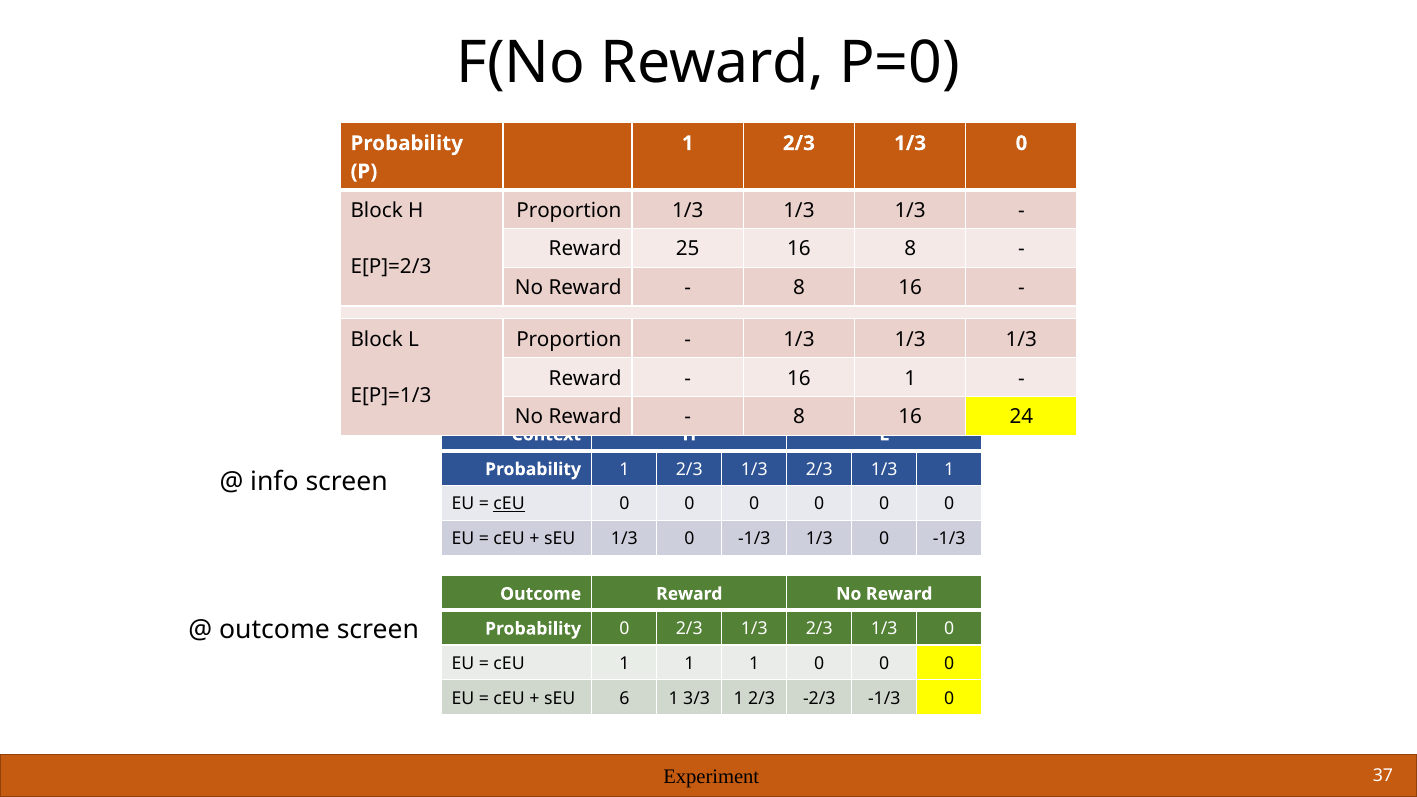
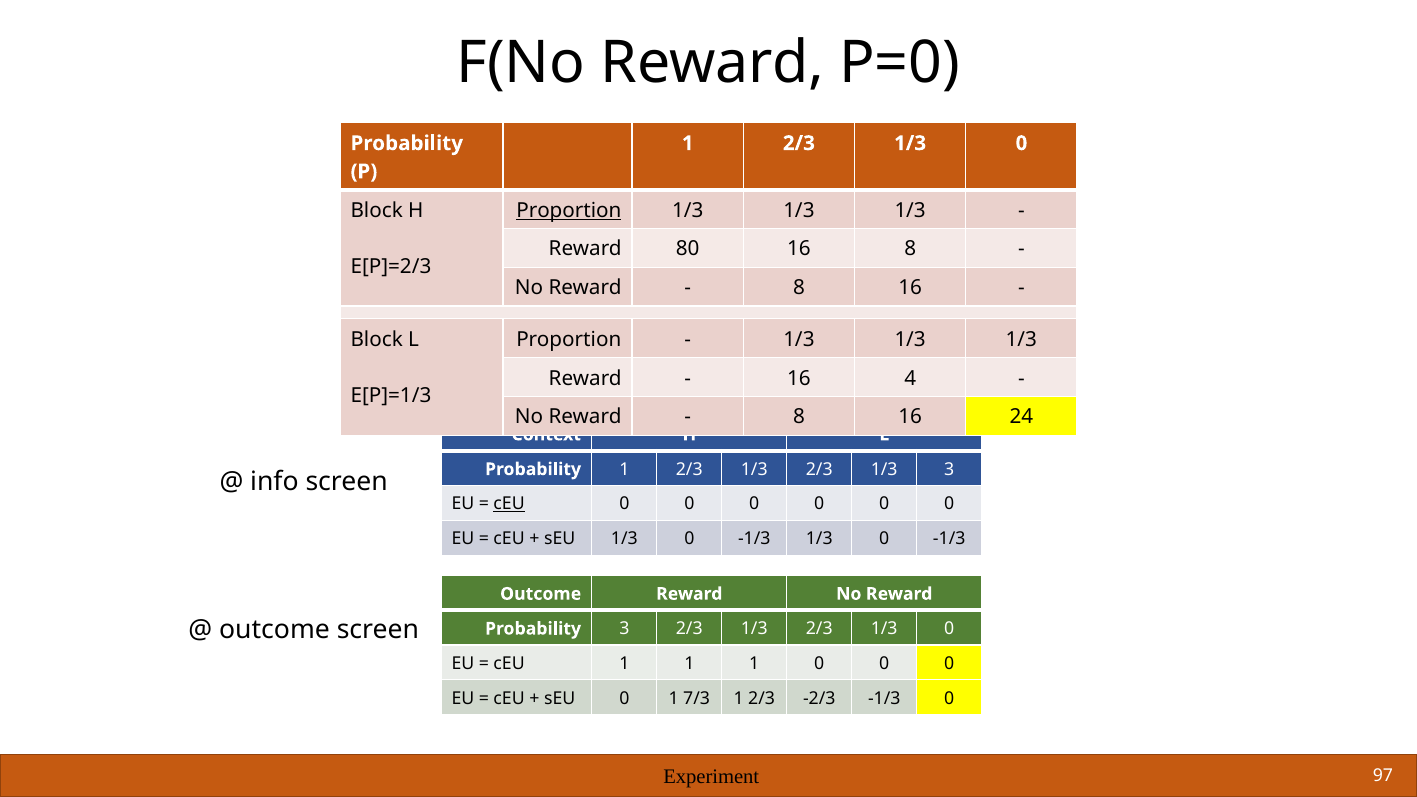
Proportion at (569, 210) underline: none -> present
25: 25 -> 80
16 1: 1 -> 4
1/3 1: 1 -> 3
Probability 0: 0 -> 3
sEU 6: 6 -> 0
3/3: 3/3 -> 7/3
37: 37 -> 97
